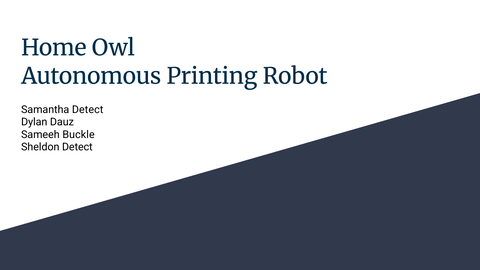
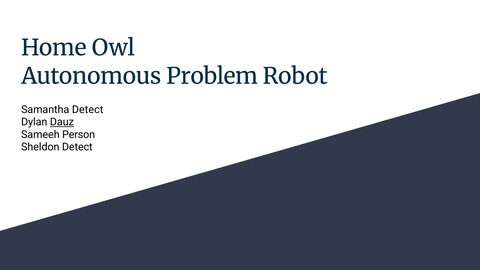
Printing: Printing -> Problem
Dauz underline: none -> present
Buckle: Buckle -> Person
